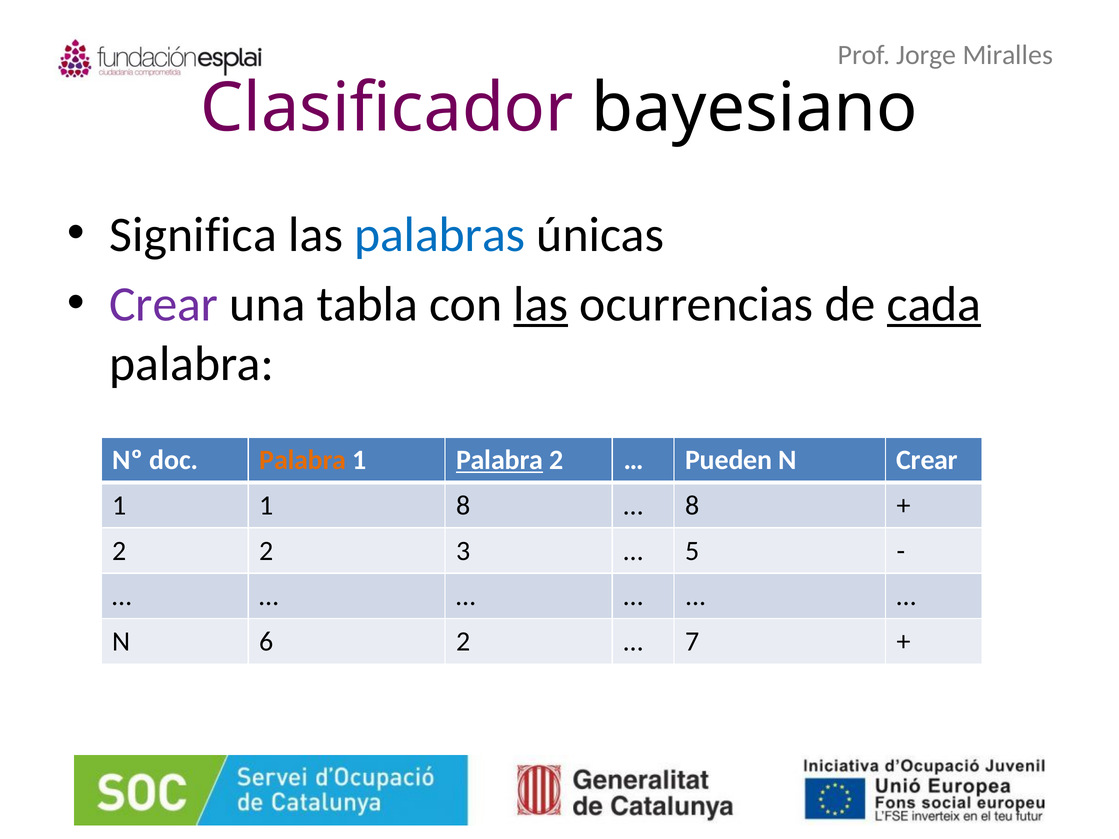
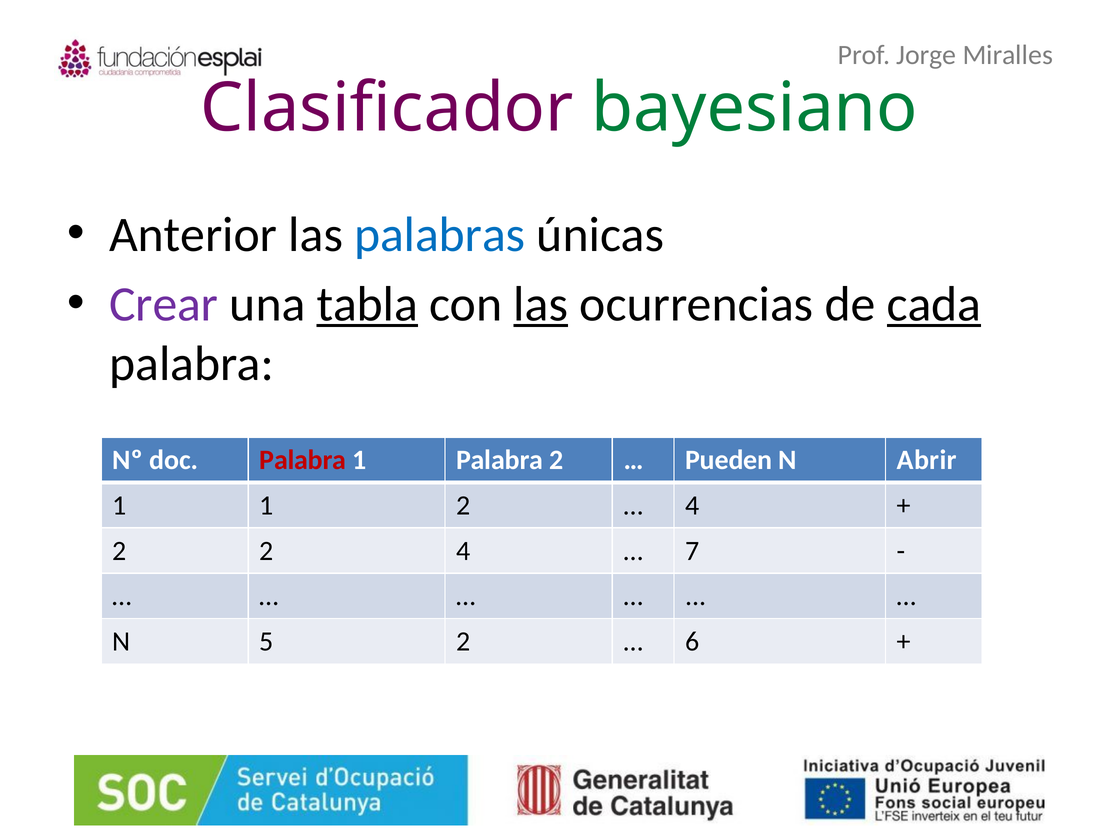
bayesiano colour: black -> green
Significa: Significa -> Anterior
tabla underline: none -> present
Palabra at (303, 460) colour: orange -> red
Palabra at (500, 460) underline: present -> none
N Crear: Crear -> Abrir
1 8: 8 -> 2
8 at (692, 506): 8 -> 4
2 3: 3 -> 4
5: 5 -> 7
6: 6 -> 5
7: 7 -> 6
